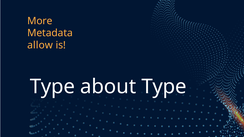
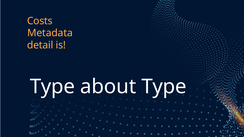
More: More -> Costs
allow: allow -> detail
